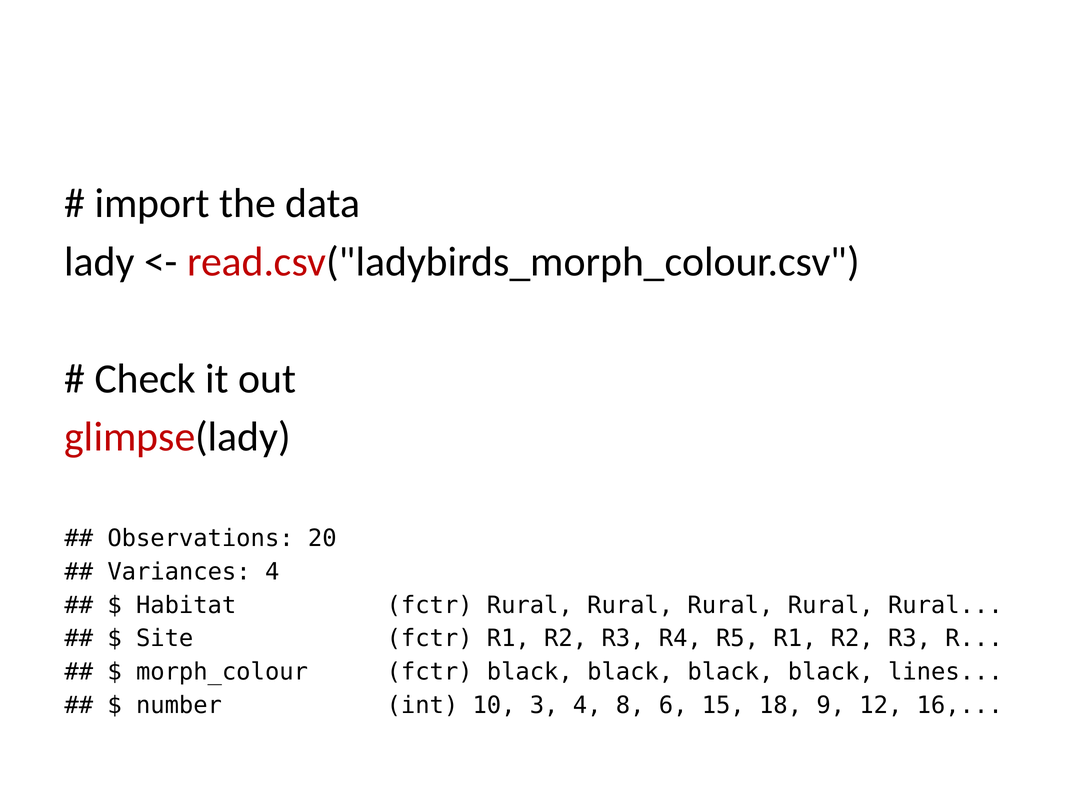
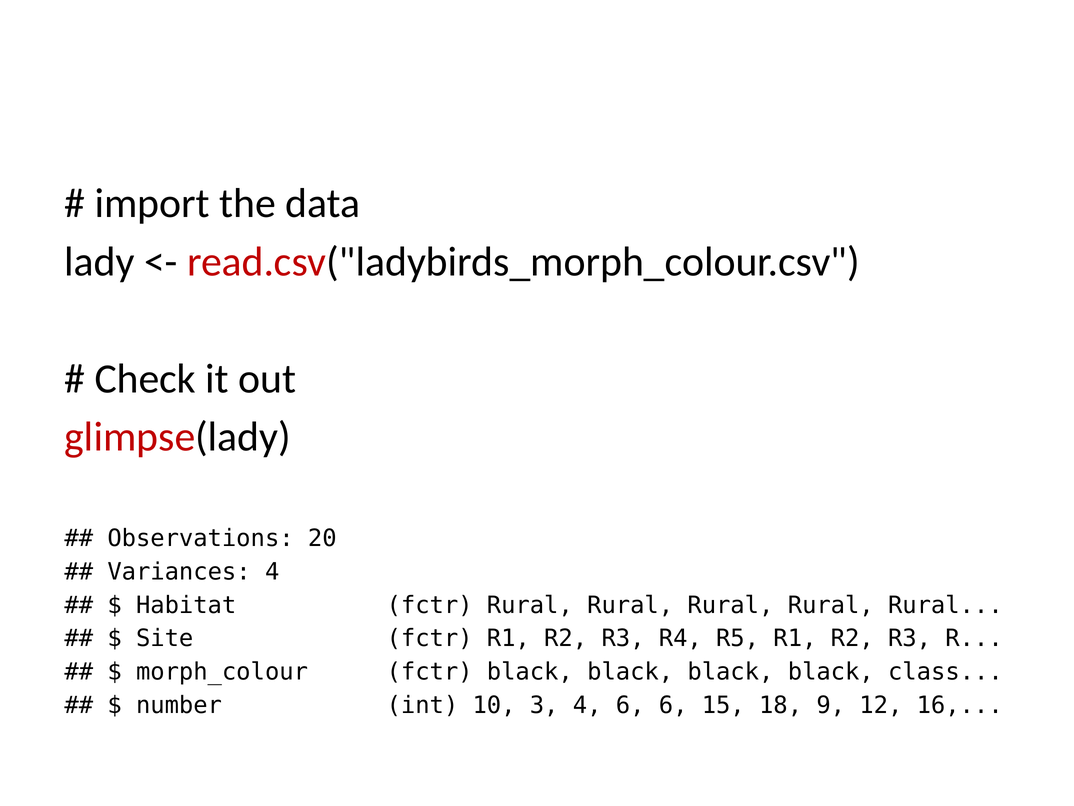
lines: lines -> class
4 8: 8 -> 6
